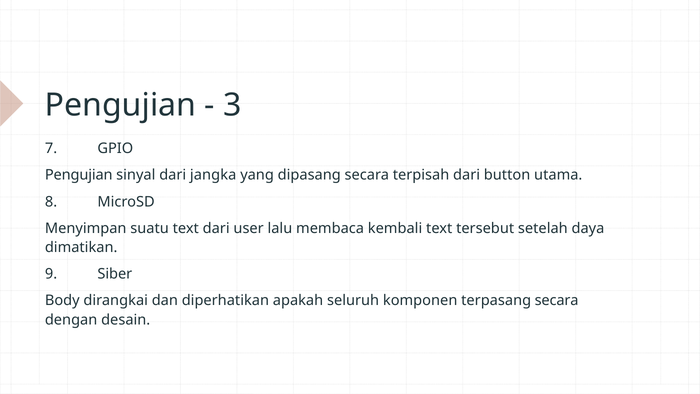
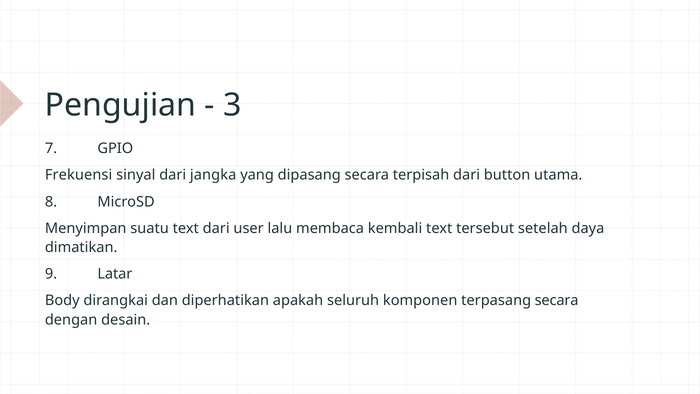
Pengujian at (79, 175): Pengujian -> Frekuensi
Siber: Siber -> Latar
